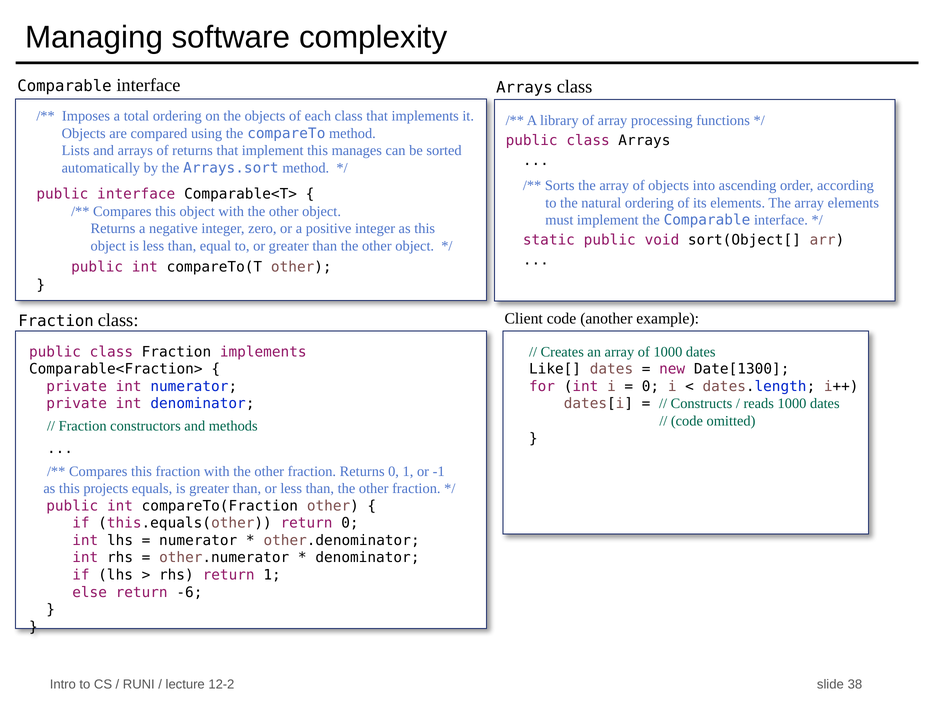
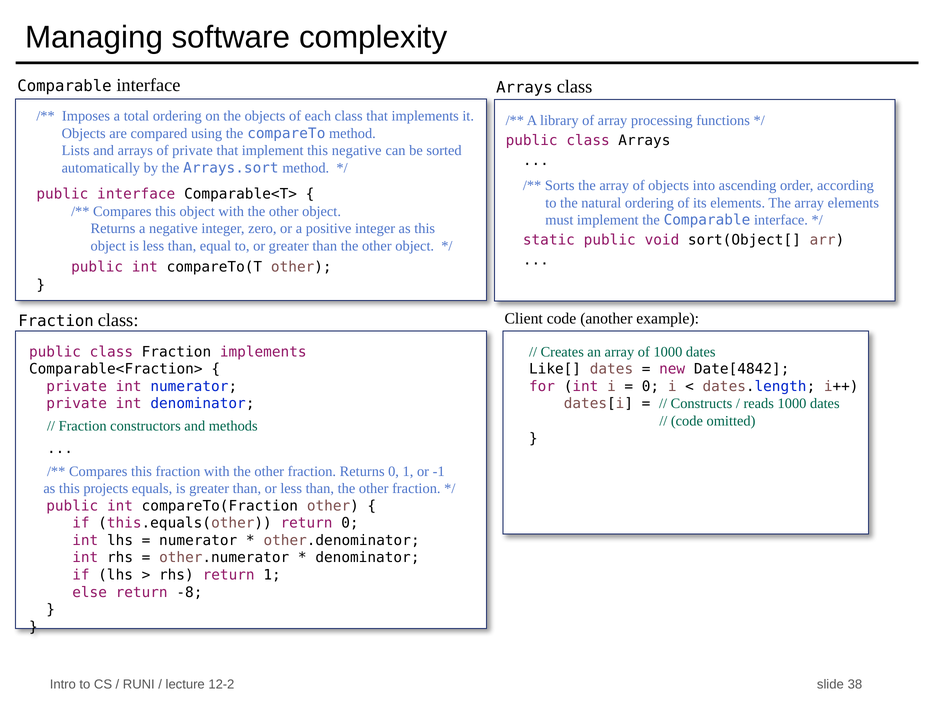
of returns: returns -> private
this manages: manages -> negative
Date[1300: Date[1300 -> Date[4842
-6: -6 -> -8
